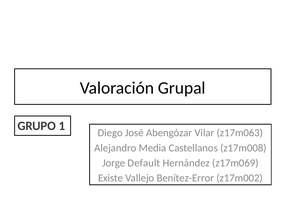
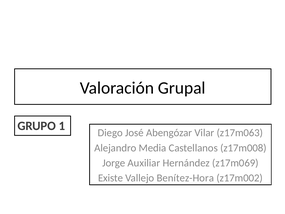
Default: Default -> Auxiliar
Benítez-Error: Benítez-Error -> Benítez-Hora
